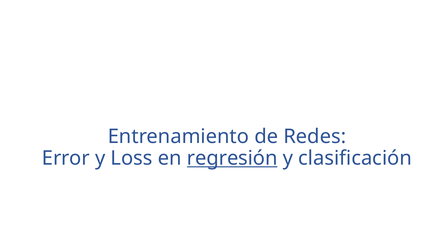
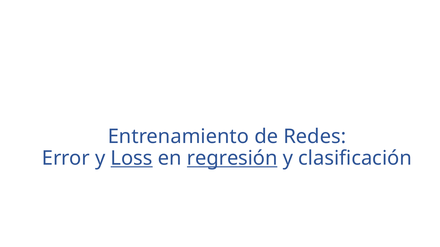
Loss underline: none -> present
